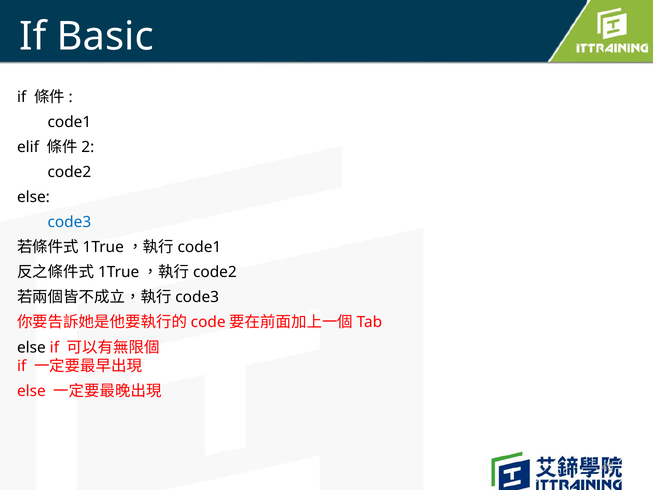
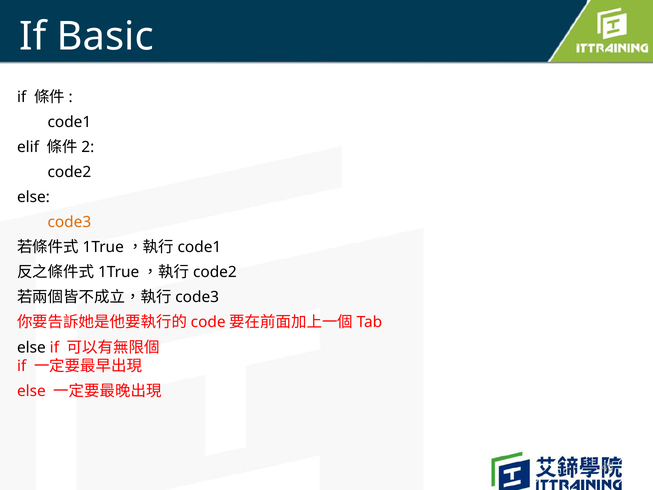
code3 colour: blue -> orange
